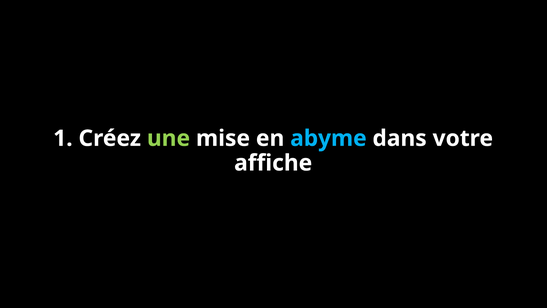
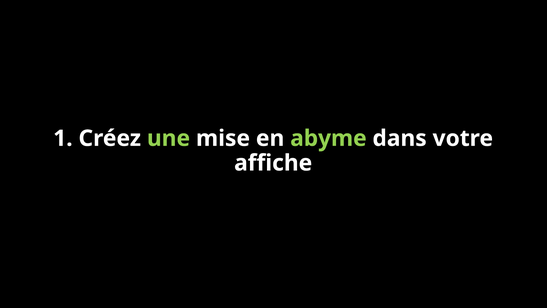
abyme colour: light blue -> light green
